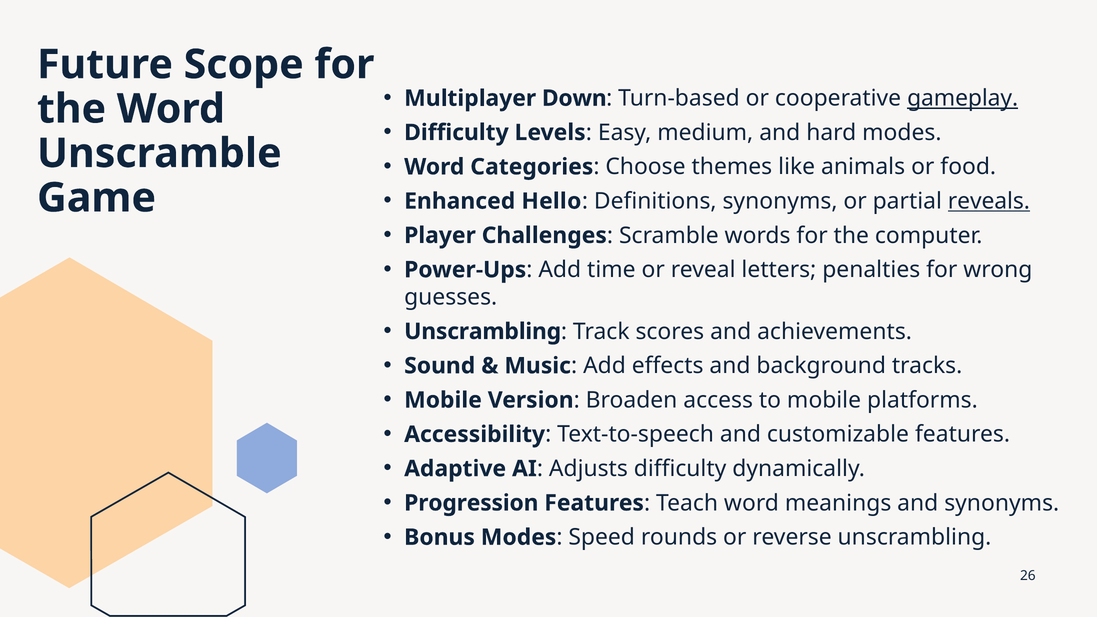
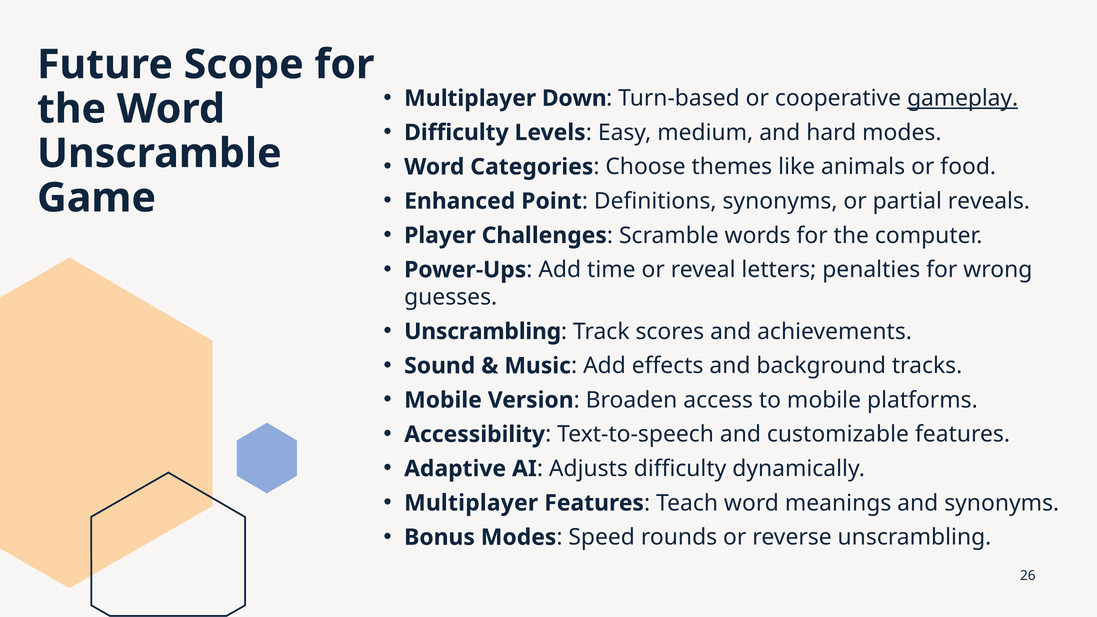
Hello: Hello -> Point
reveals underline: present -> none
Progression at (471, 503): Progression -> Multiplayer
